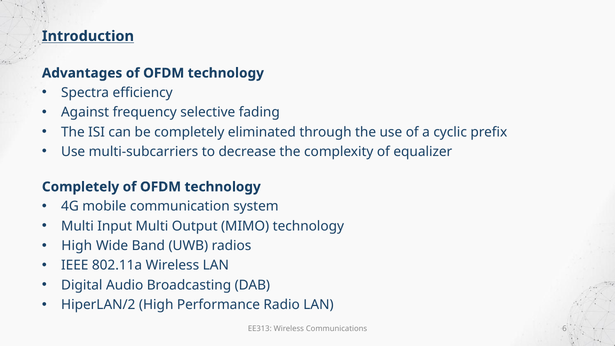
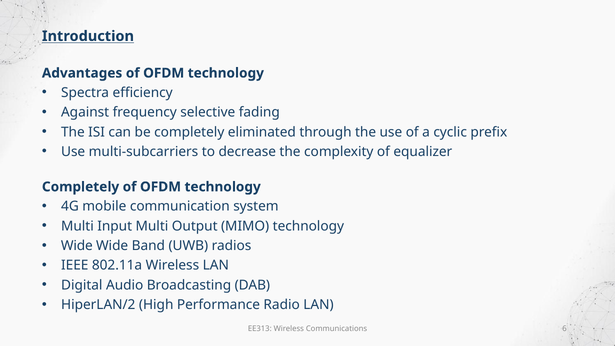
High at (77, 246): High -> Wide
